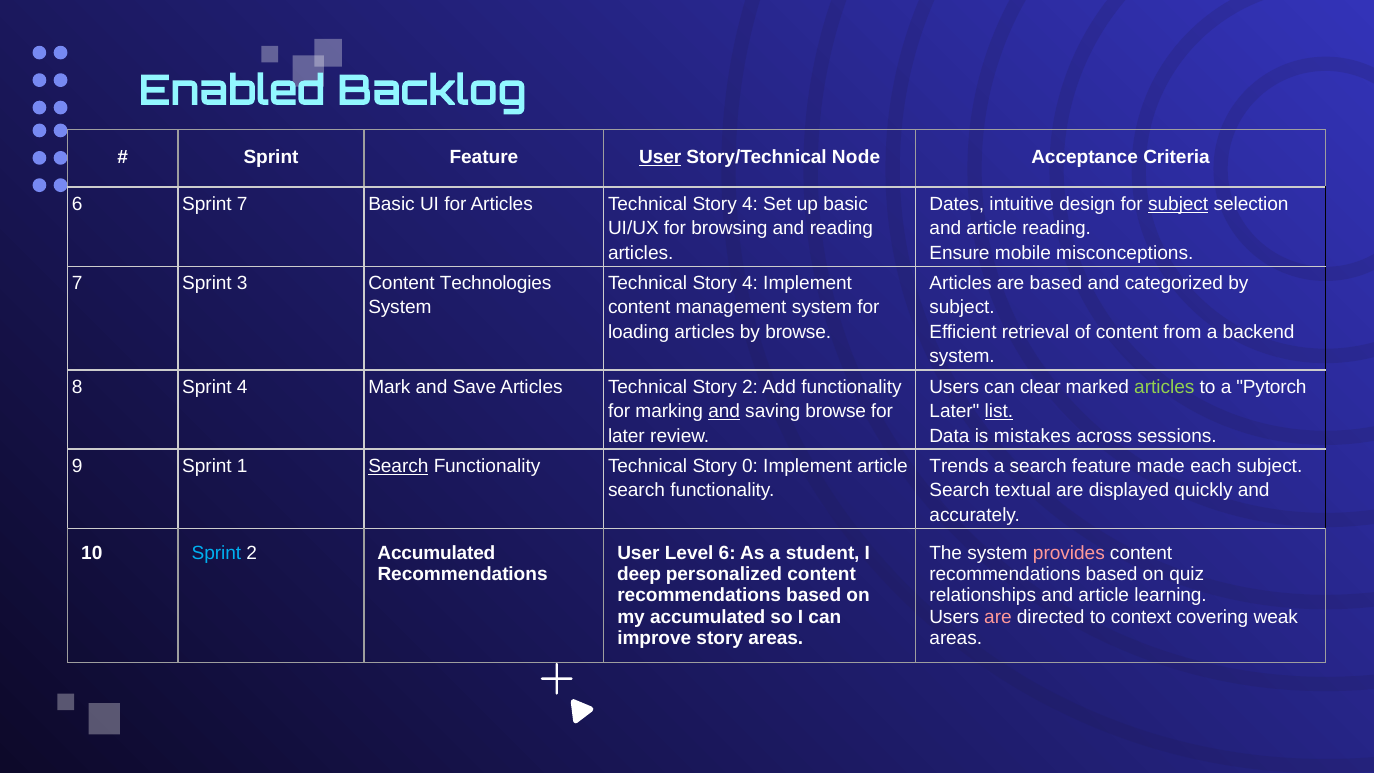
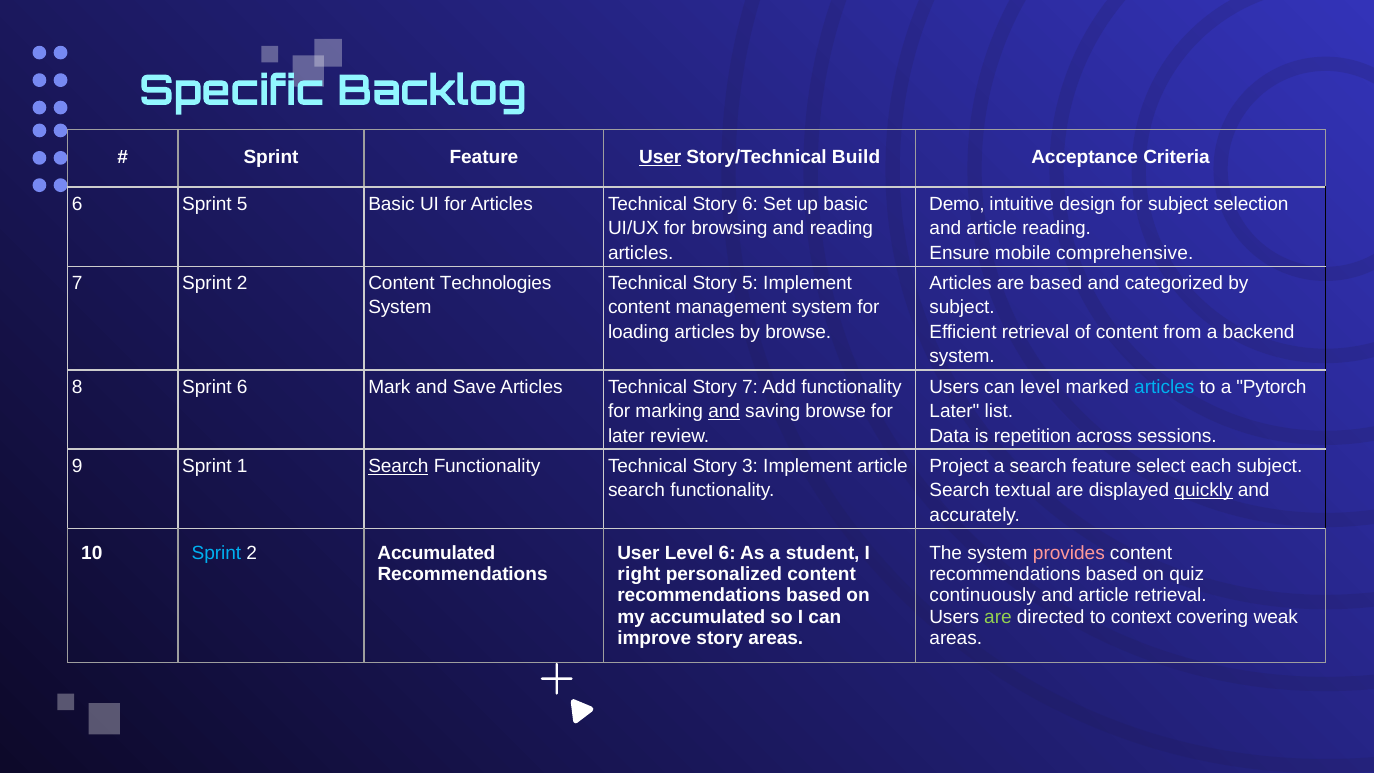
Enabled: Enabled -> Specific
Node: Node -> Build
Sprint 7: 7 -> 5
Articles Technical Story 4: 4 -> 6
Dates: Dates -> Demo
subject at (1178, 204) underline: present -> none
misconceptions: misconceptions -> comprehensive
7 Sprint 3: 3 -> 2
4 at (750, 283): 4 -> 5
Sprint 4: 4 -> 6
Story 2: 2 -> 7
can clear: clear -> level
articles at (1164, 387) colour: light green -> light blue
list underline: present -> none
mistakes: mistakes -> repetition
0: 0 -> 3
Trends: Trends -> Project
made: made -> select
quickly underline: none -> present
deep: deep -> right
relationships: relationships -> continuously
article learning: learning -> retrieval
are at (998, 617) colour: pink -> light green
